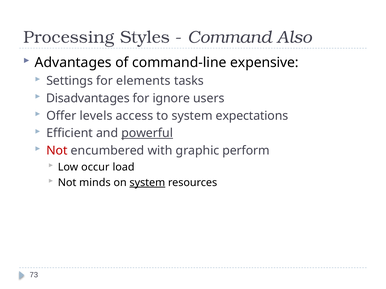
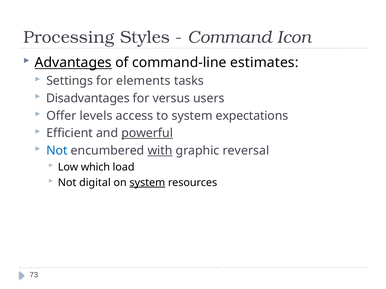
Also: Also -> Icon
Advantages underline: none -> present
expensive: expensive -> estimates
ignore: ignore -> versus
Not at (57, 151) colour: red -> blue
with underline: none -> present
perform: perform -> reversal
occur: occur -> which
minds: minds -> digital
